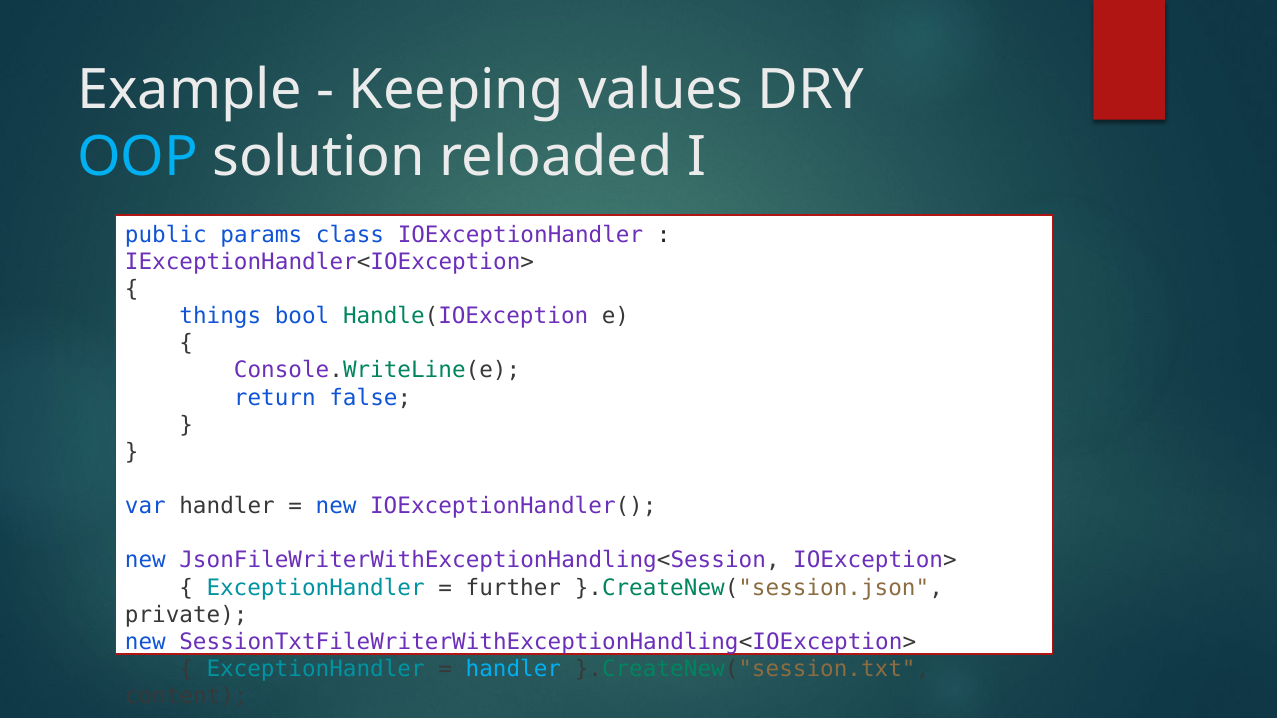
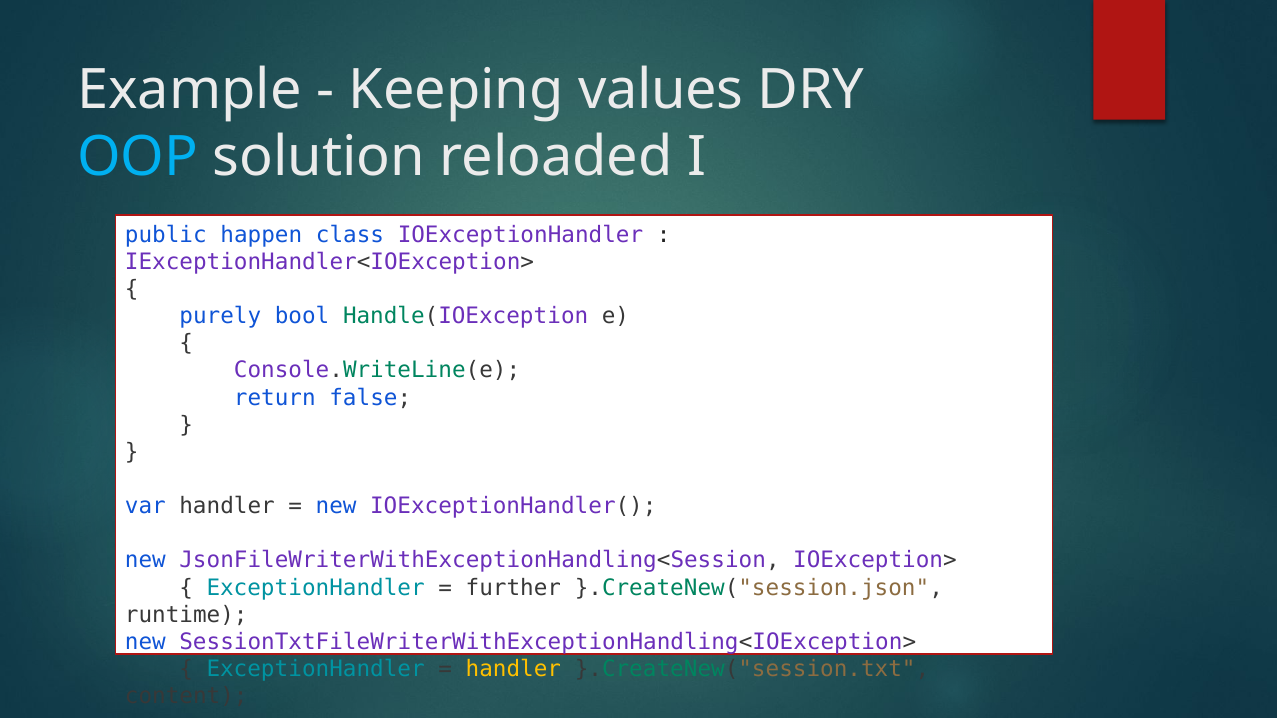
params: params -> happen
things: things -> purely
private: private -> runtime
handler at (513, 669) colour: light blue -> yellow
